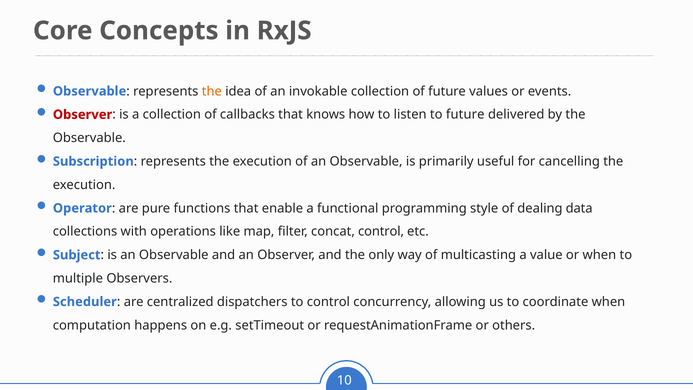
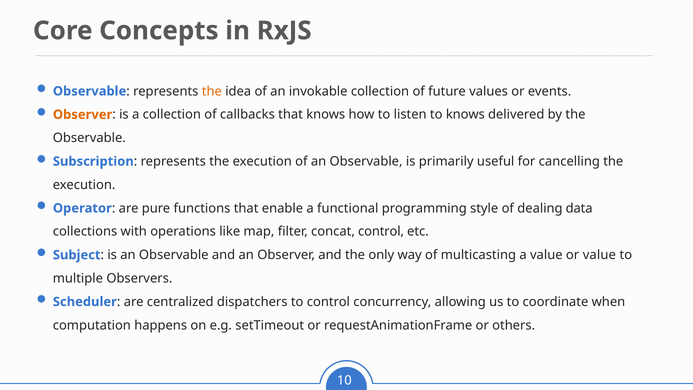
Observer at (83, 115) colour: red -> orange
to future: future -> knows
or when: when -> value
